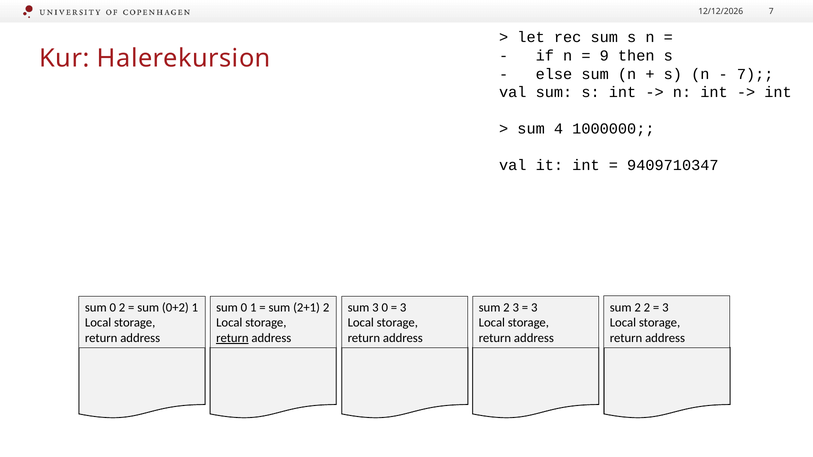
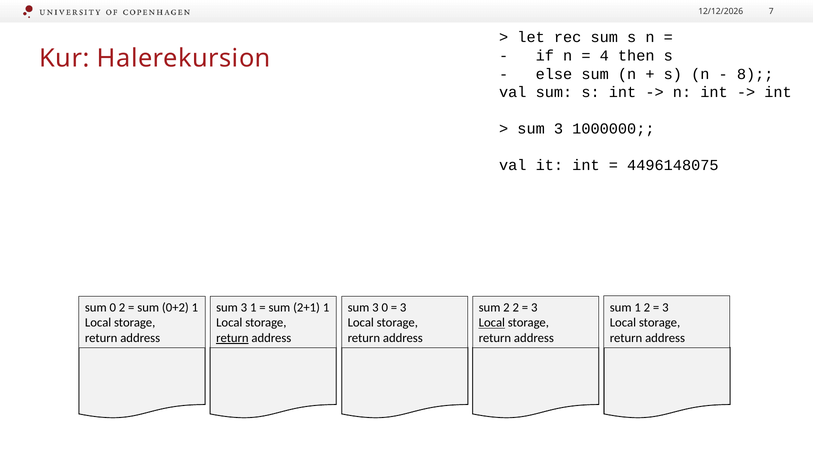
9: 9 -> 4
7 at (755, 74): 7 -> 8
4 at (559, 129): 4 -> 3
9409710347: 9409710347 -> 4496148075
2 at (638, 308): 2 -> 1
0 at (244, 308): 0 -> 3
2+1 2: 2 -> 1
2 3: 3 -> 2
Local at (492, 323) underline: none -> present
